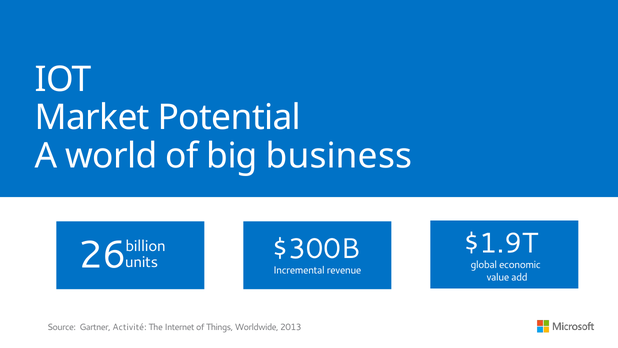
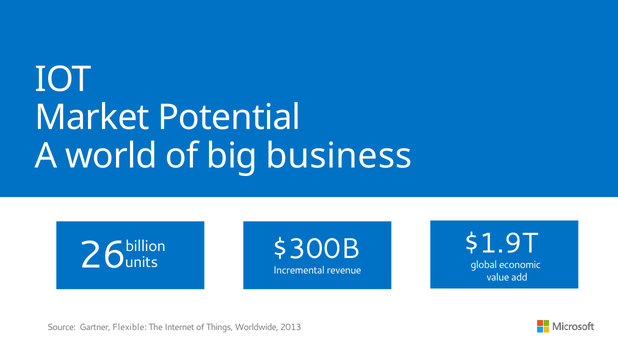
Activité: Activité -> Flexible
